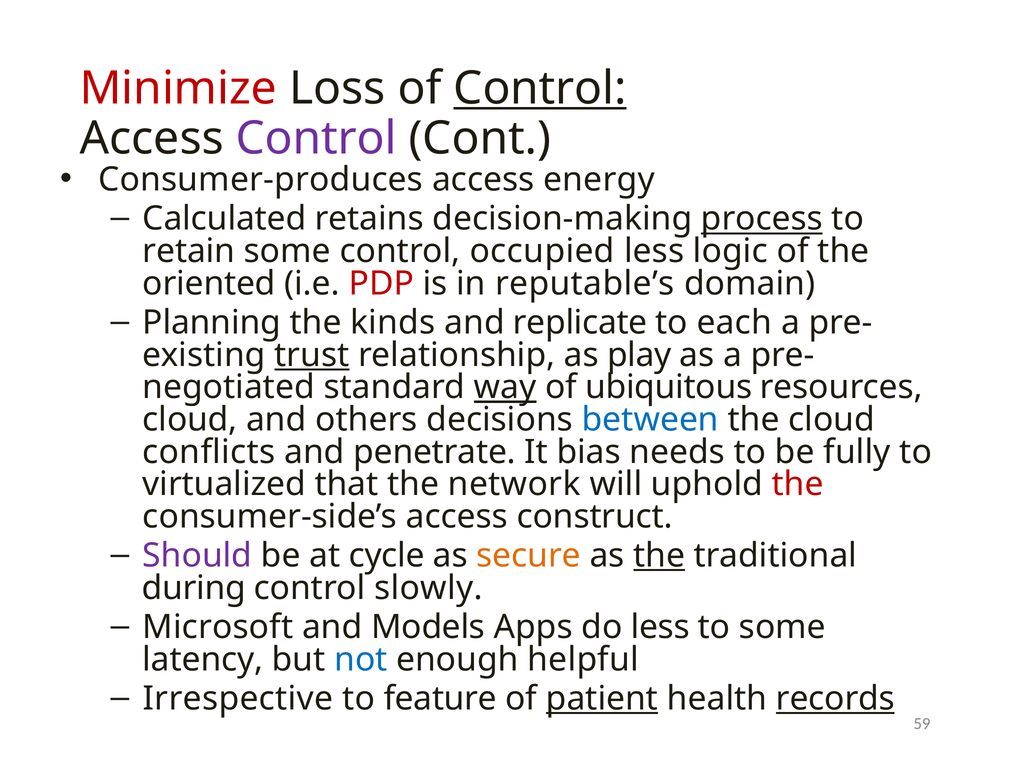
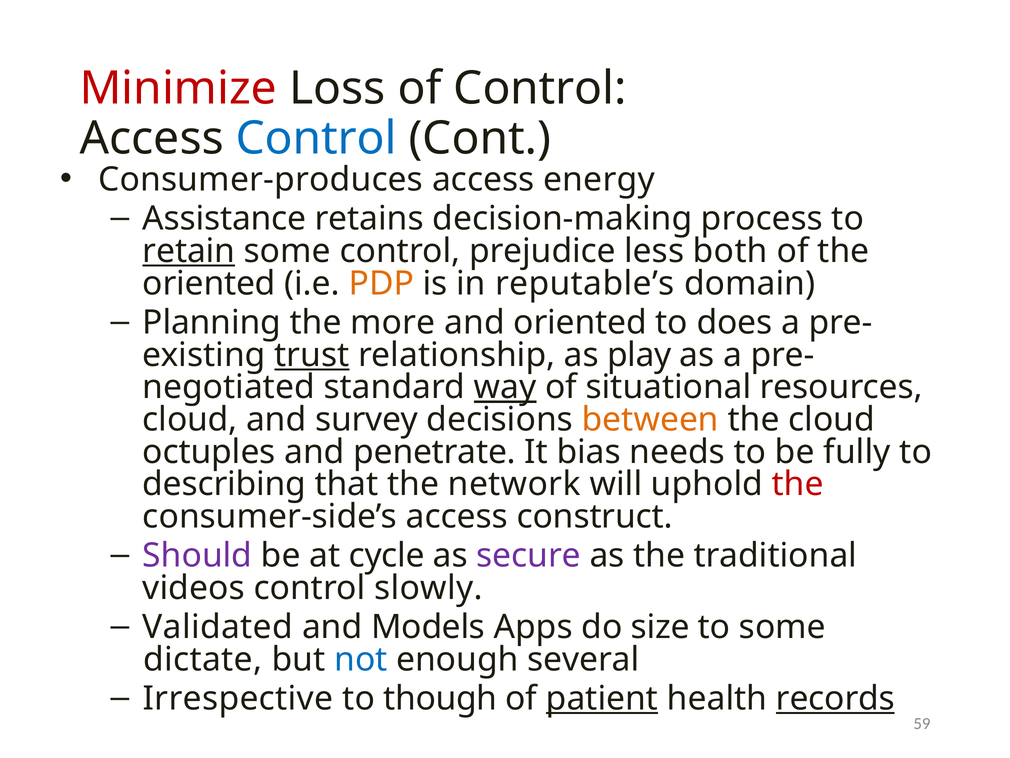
Control at (540, 88) underline: present -> none
Control at (316, 138) colour: purple -> blue
Calculated: Calculated -> Assistance
process underline: present -> none
retain underline: none -> present
occupied: occupied -> prejudice
logic: logic -> both
PDP colour: red -> orange
kinds: kinds -> more
and replicate: replicate -> oriented
each: each -> does
ubiquitous: ubiquitous -> situational
others: others -> survey
between colour: blue -> orange
conflicts: conflicts -> octuples
virtualized: virtualized -> describing
secure colour: orange -> purple
the at (659, 555) underline: present -> none
during: during -> videos
Microsoft: Microsoft -> Validated
do less: less -> size
latency: latency -> dictate
helpful: helpful -> several
feature: feature -> though
